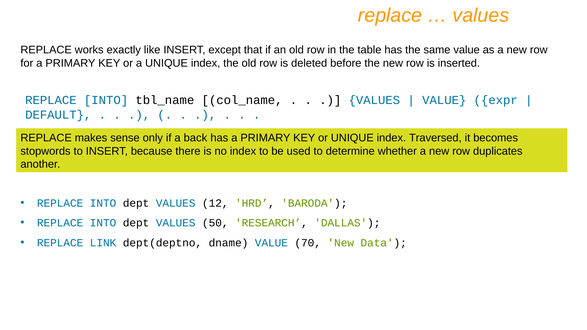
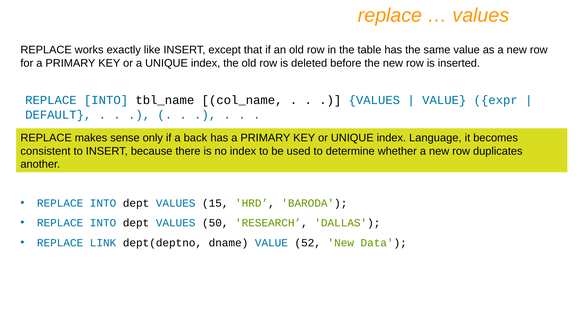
Traversed: Traversed -> Language
stopwords: stopwords -> consistent
12: 12 -> 15
70: 70 -> 52
